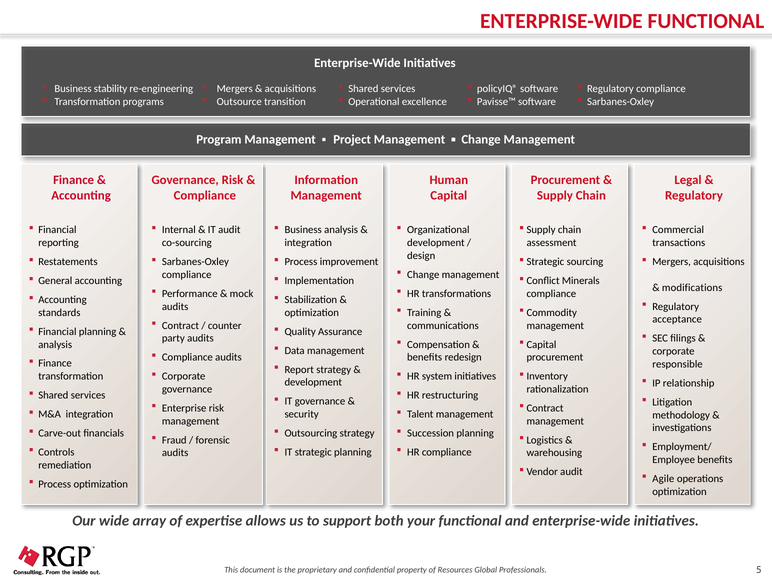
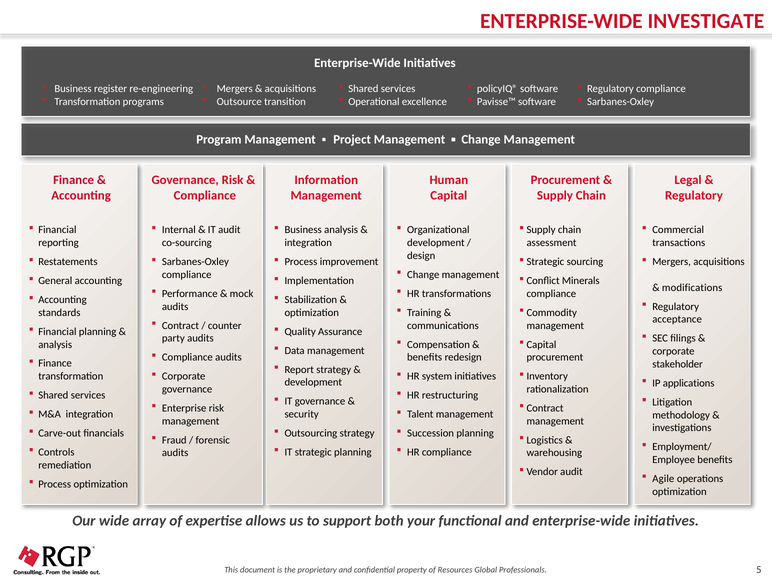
ENTERPRISE-WIDE FUNCTIONAL: FUNCTIONAL -> INVESTIGATE
stability: stability -> register
responsible: responsible -> stakeholder
relationship: relationship -> applications
